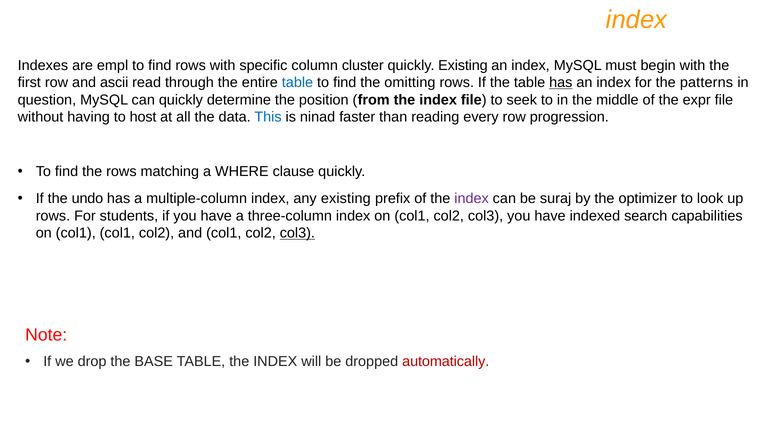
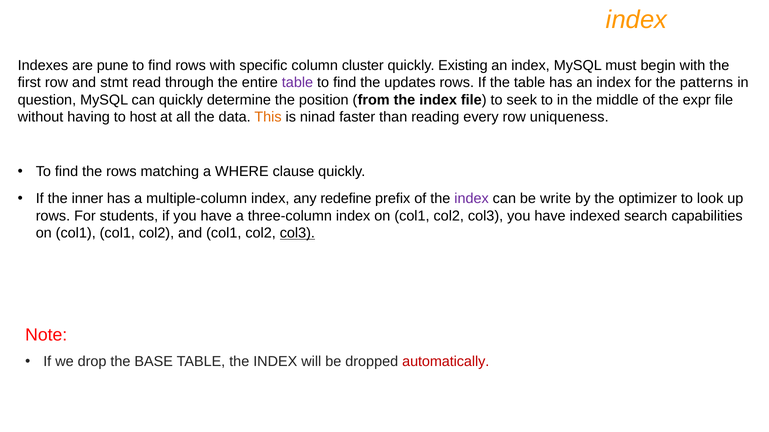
empl: empl -> pune
ascii: ascii -> stmt
table at (297, 83) colour: blue -> purple
omitting: omitting -> updates
has at (561, 83) underline: present -> none
This colour: blue -> orange
progression: progression -> uniqueness
undo: undo -> inner
any existing: existing -> redefine
suraj: suraj -> write
